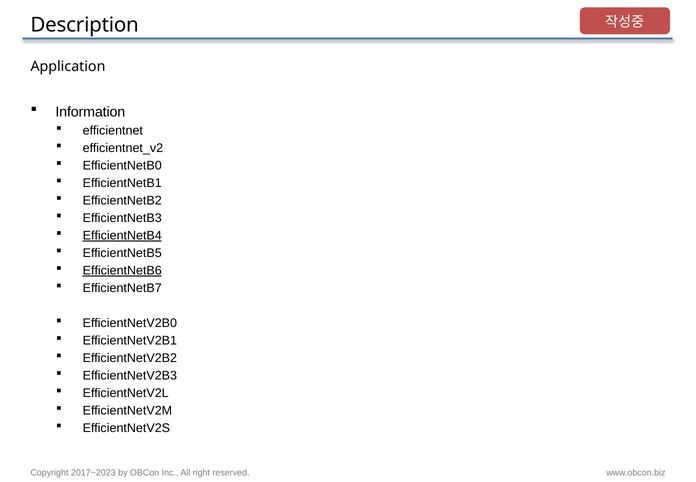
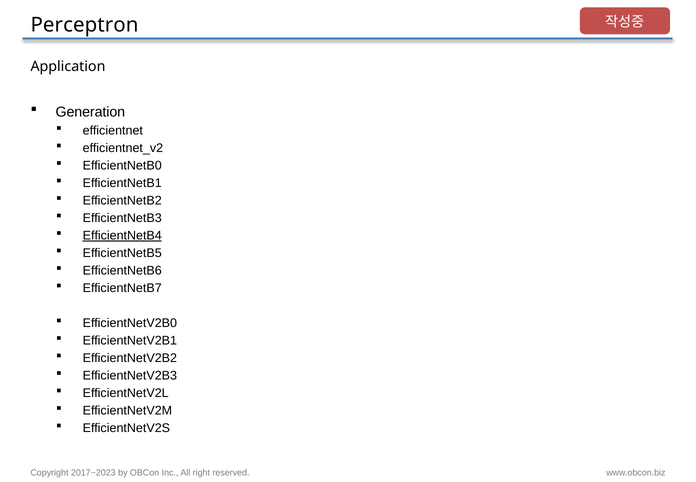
Description: Description -> Perceptron
Information: Information -> Generation
EfficientNetB6 underline: present -> none
